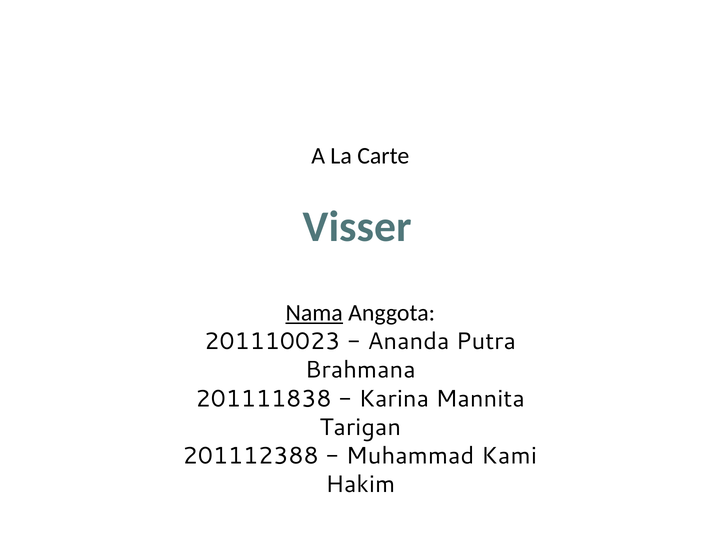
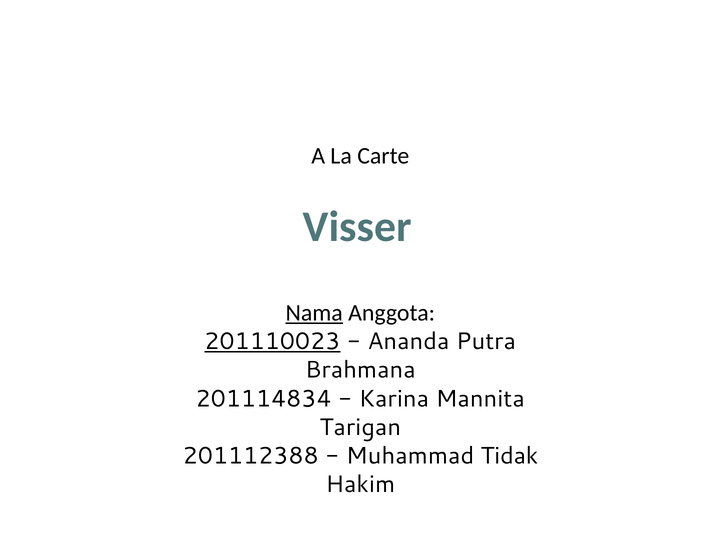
201110023 underline: none -> present
201111838: 201111838 -> 201114834
Kami: Kami -> Tidak
